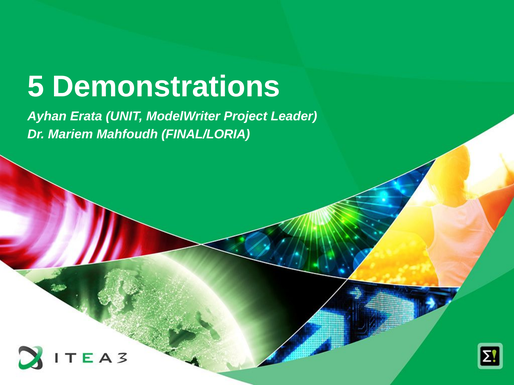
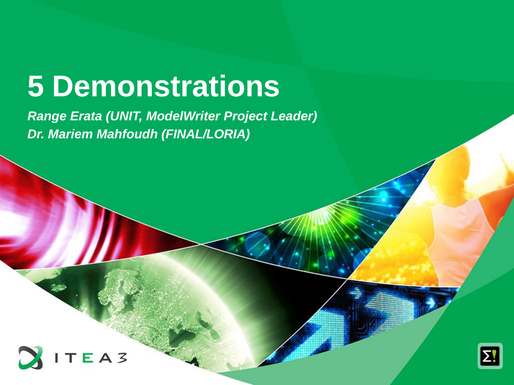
Ayhan: Ayhan -> Range
